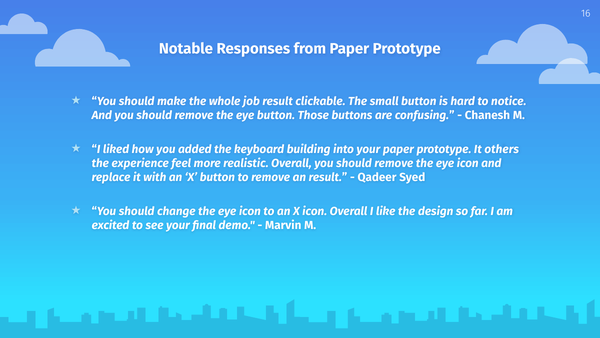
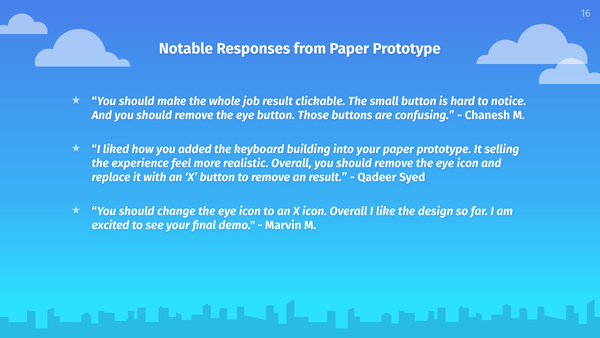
others: others -> selling
